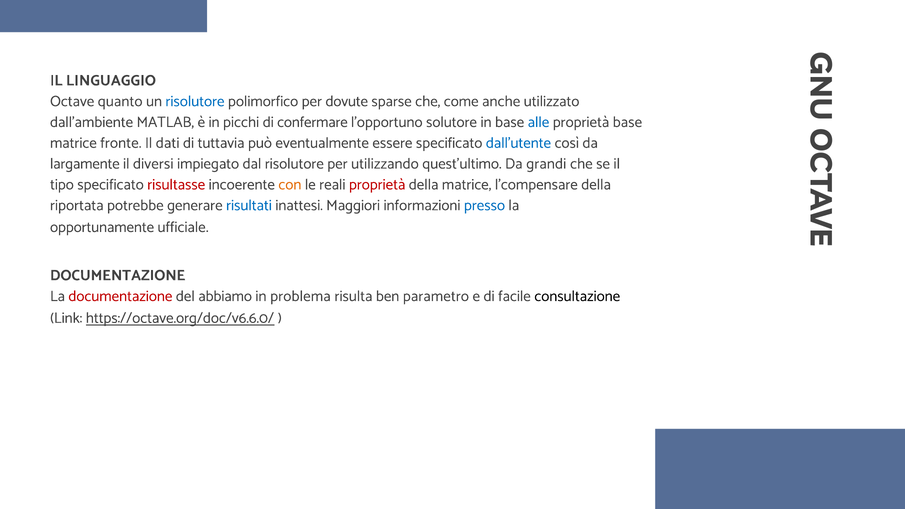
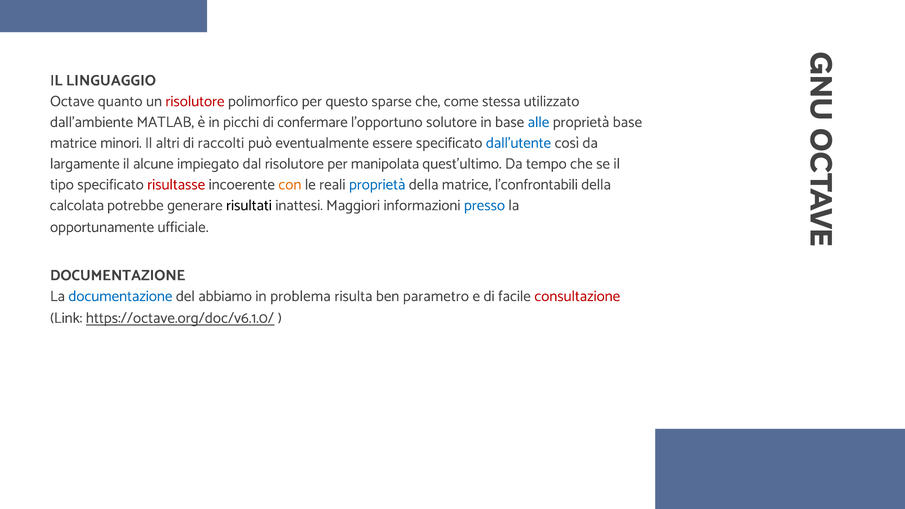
risolutore at (195, 101) colour: blue -> red
dovute: dovute -> questo
anche: anche -> stessa
fronte: fronte -> minori
dati: dati -> altri
tuttavia: tuttavia -> raccolti
diversi: diversi -> alcune
utilizzando: utilizzando -> manipolata
grandi: grandi -> tempo
proprietà at (377, 184) colour: red -> blue
l’compensare: l’compensare -> l’confrontabili
riportata: riportata -> calcolata
risultati colour: blue -> black
documentazione at (120, 296) colour: red -> blue
consultazione colour: black -> red
https://octave.org/doc/v6.6.0/: https://octave.org/doc/v6.6.0/ -> https://octave.org/doc/v6.1.0/
